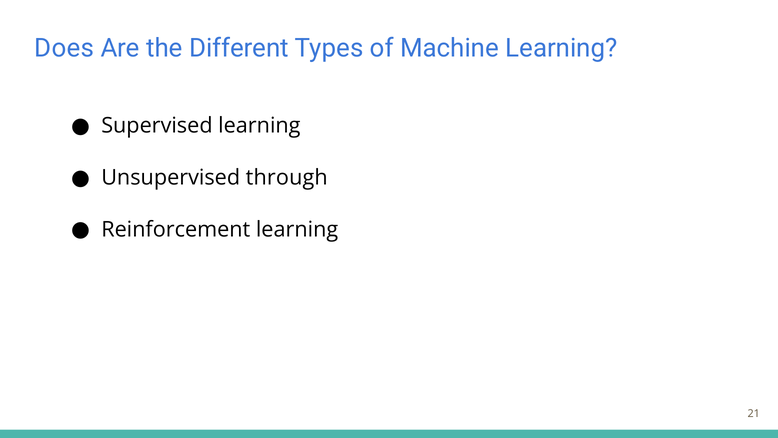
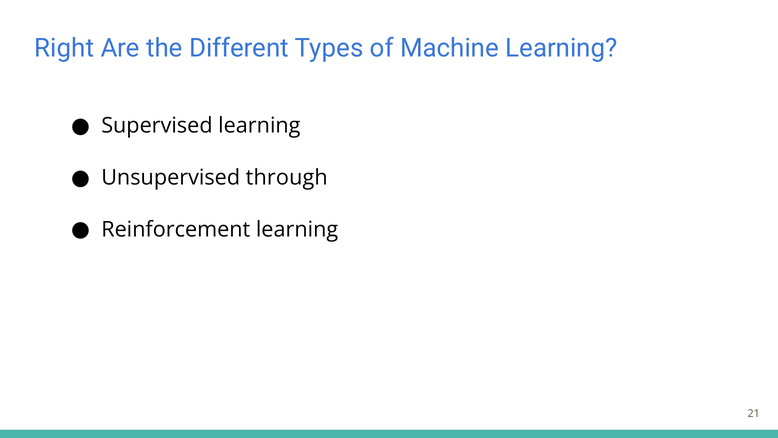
Does: Does -> Right
